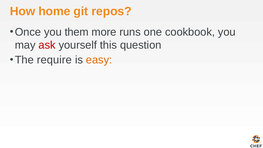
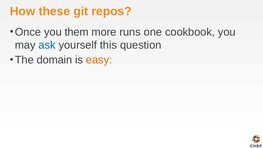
home: home -> these
ask colour: red -> blue
require: require -> domain
